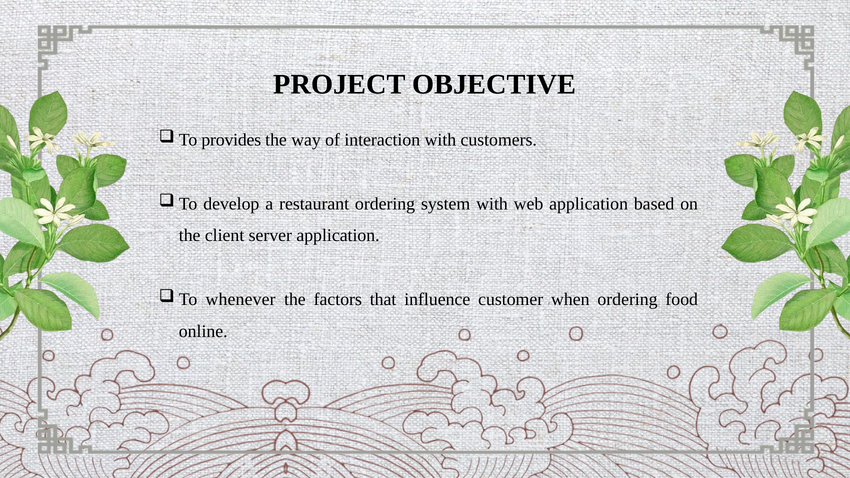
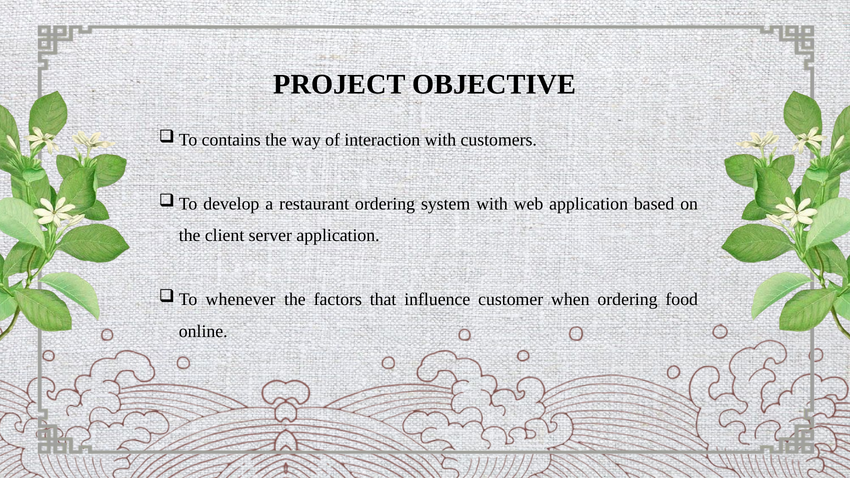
provides: provides -> contains
